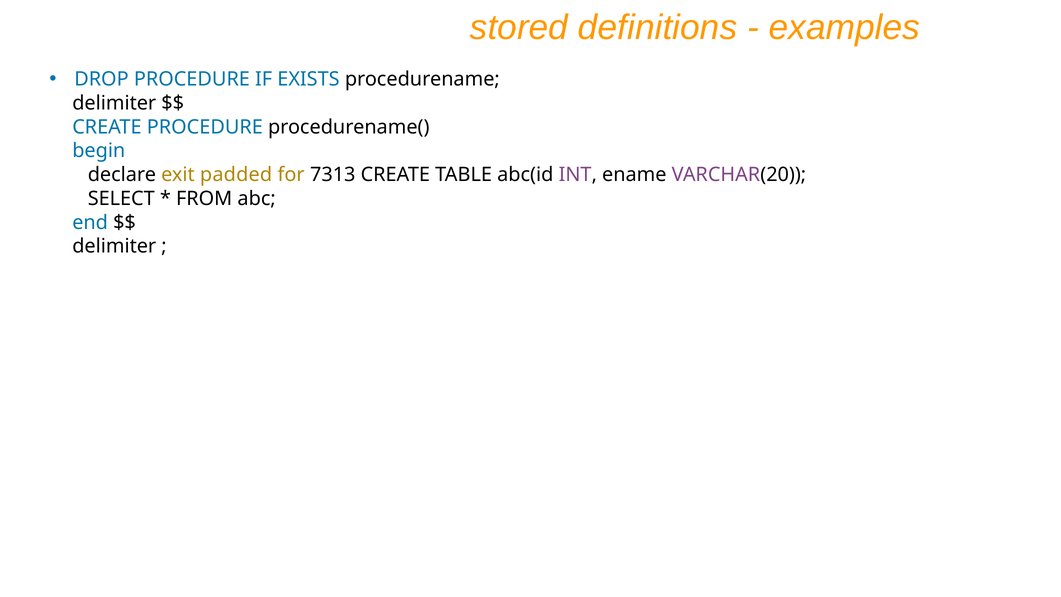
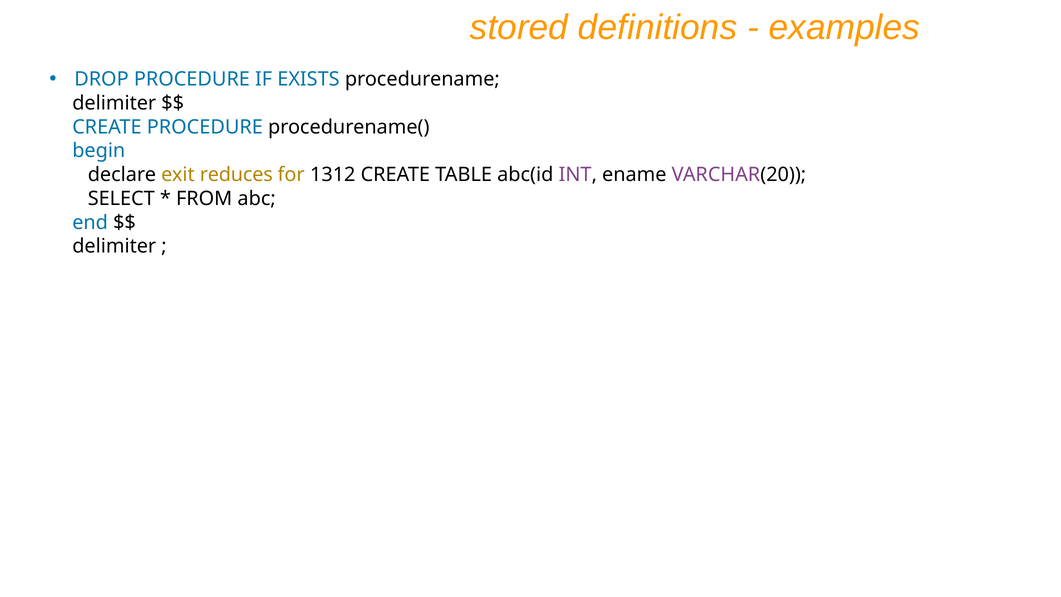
padded: padded -> reduces
7313: 7313 -> 1312
